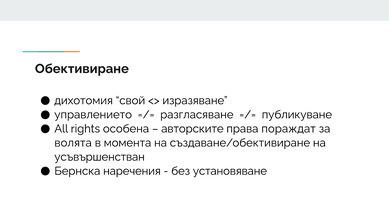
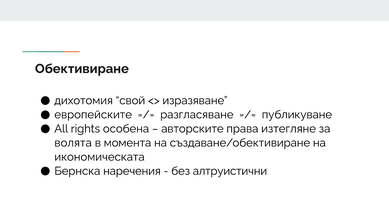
управлението: управлението -> европейските
пораждат: пораждат -> изтегляне
усъвършенстван: усъвършенстван -> икономическата
установяване: установяване -> алтруистични
